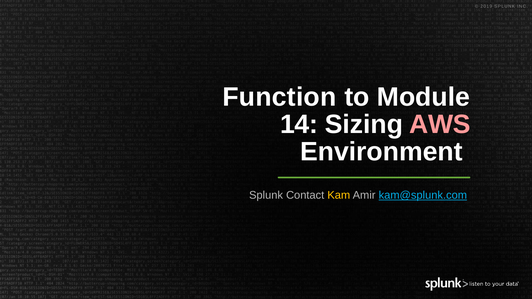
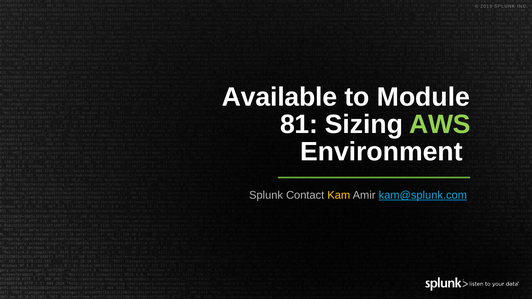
Function: Function -> Available
14: 14 -> 81
AWS colour: pink -> light green
